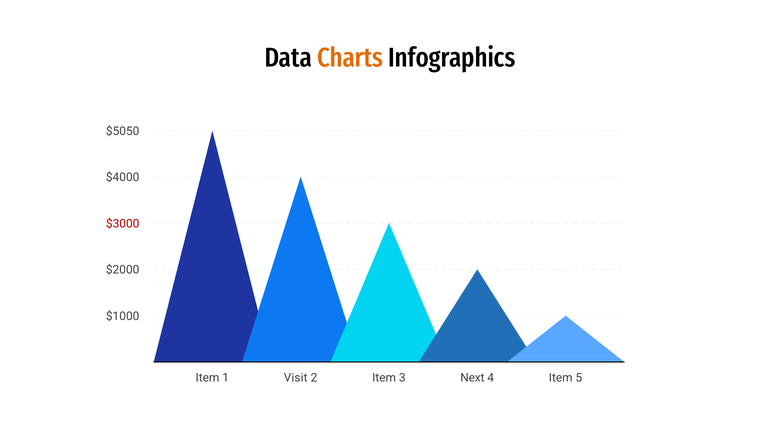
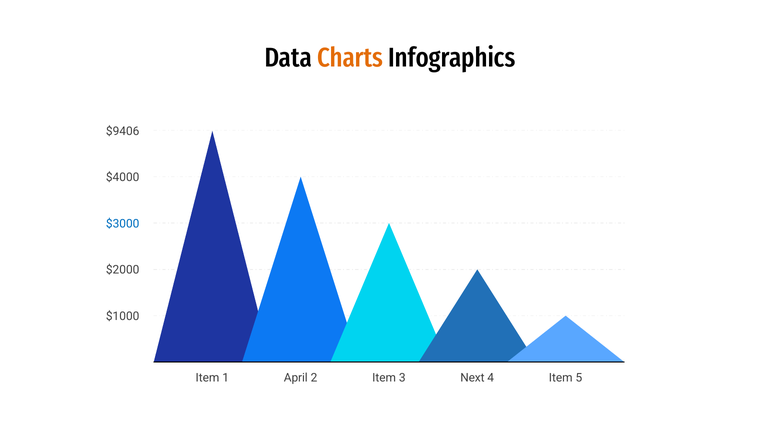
$5050: $5050 -> $9406
$3000 colour: red -> blue
Visit: Visit -> April
